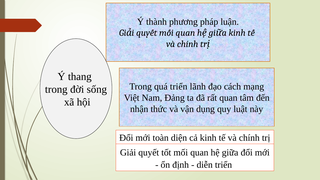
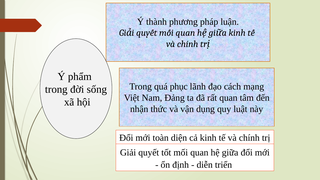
thang: thang -> phẩm
quá triển: triển -> phục
